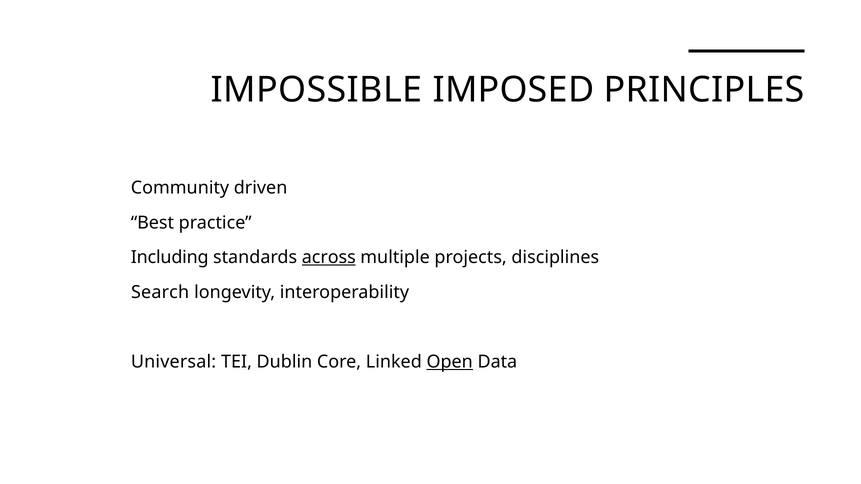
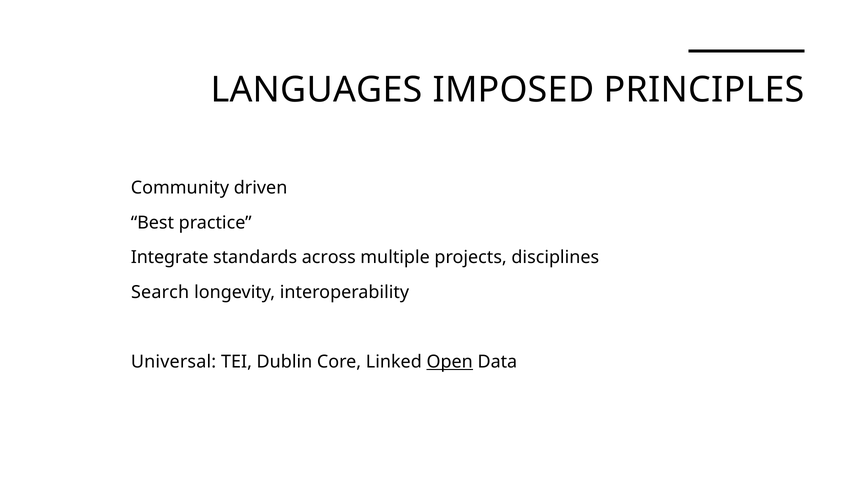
IMPOSSIBLE: IMPOSSIBLE -> LANGUAGES
Including: Including -> Integrate
across underline: present -> none
